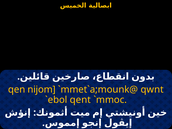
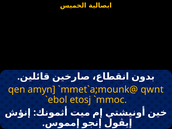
nijom: nijom -> amyn
qent: qent -> etosj
